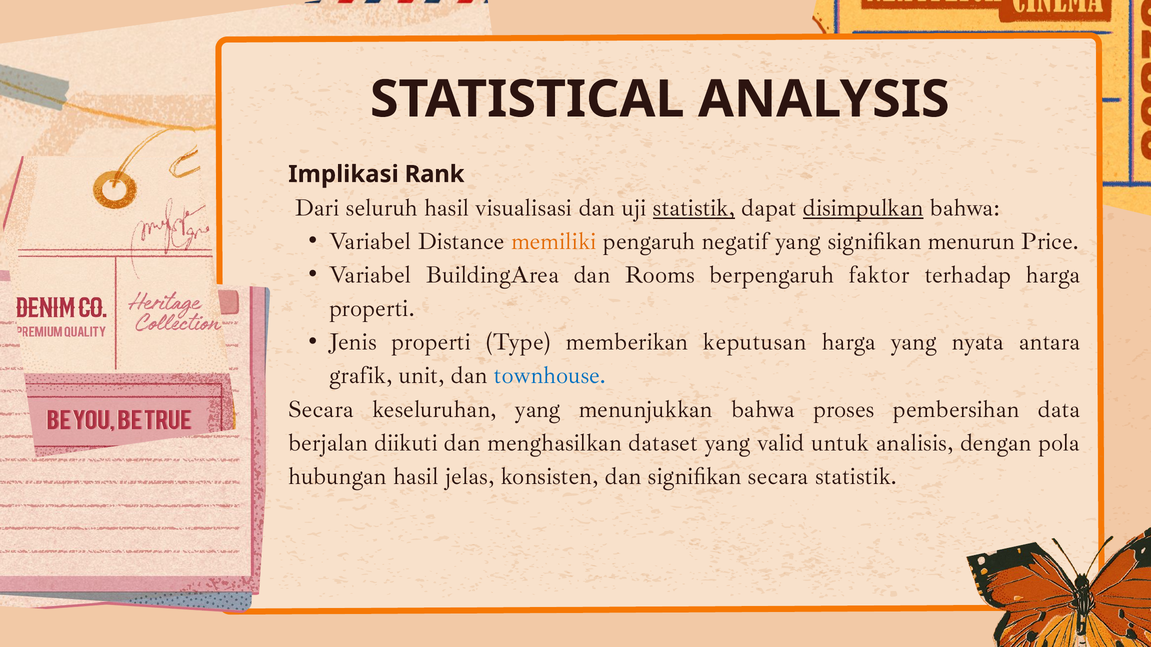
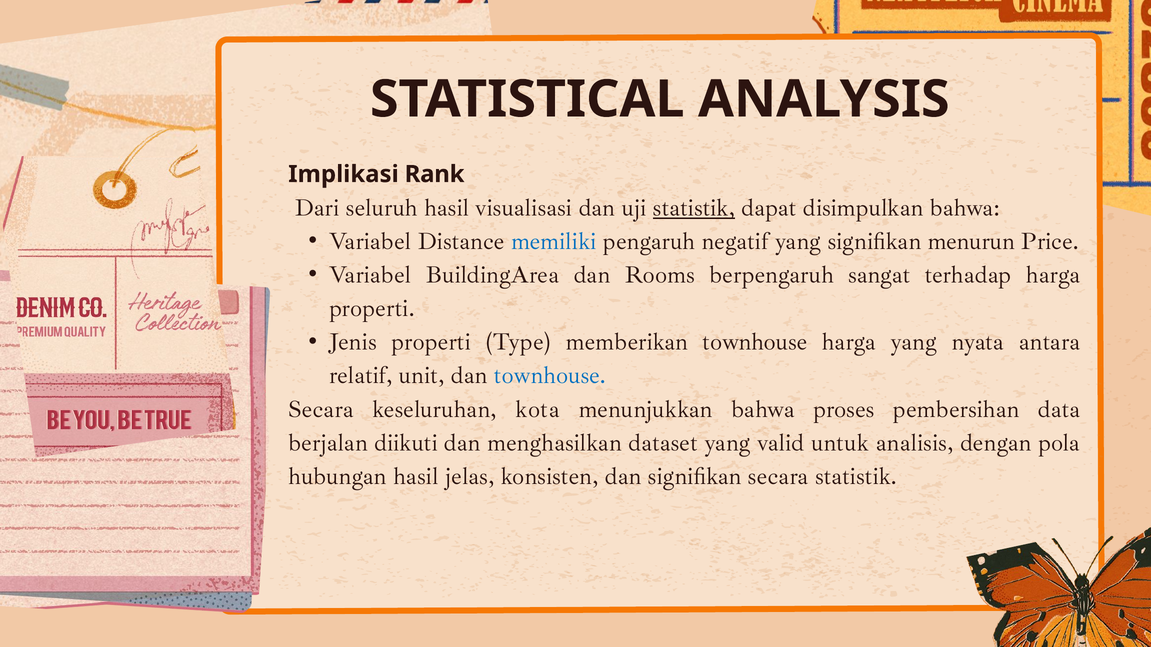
disimpulkan underline: present -> none
memiliki colour: orange -> blue
faktor: faktor -> sangat
memberikan keputusan: keputusan -> townhouse
grafik: grafik -> relatif
keseluruhan yang: yang -> kota
